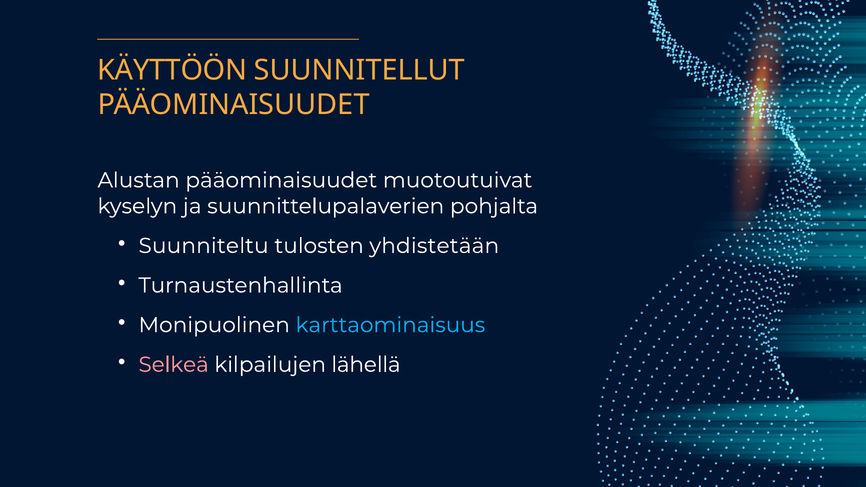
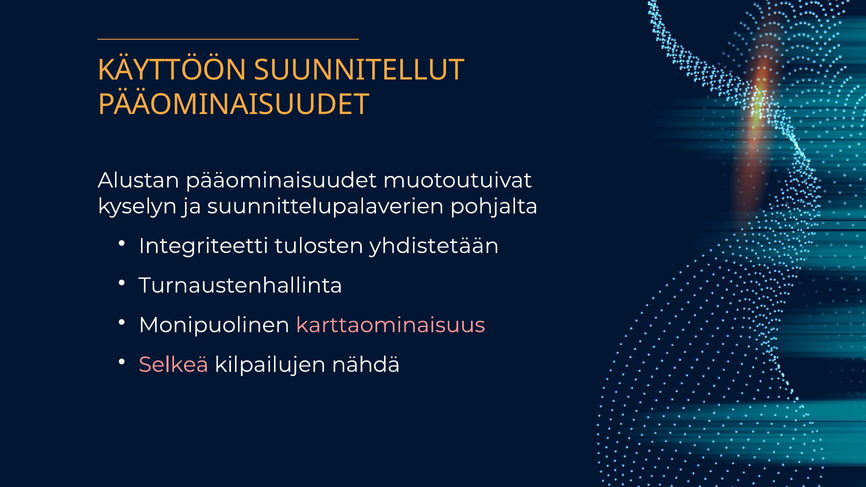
Suunniteltu: Suunniteltu -> Integriteetti
karttaominaisuus colour: light blue -> pink
lähellä: lähellä -> nähdä
